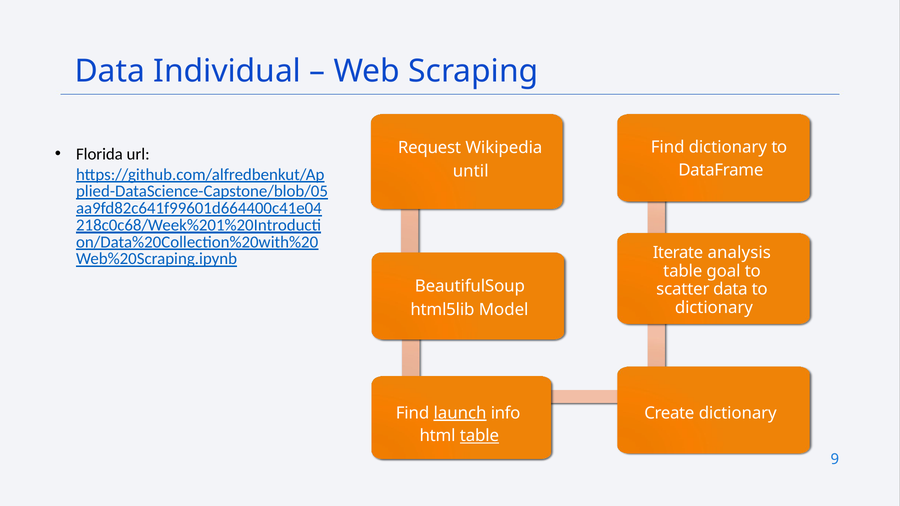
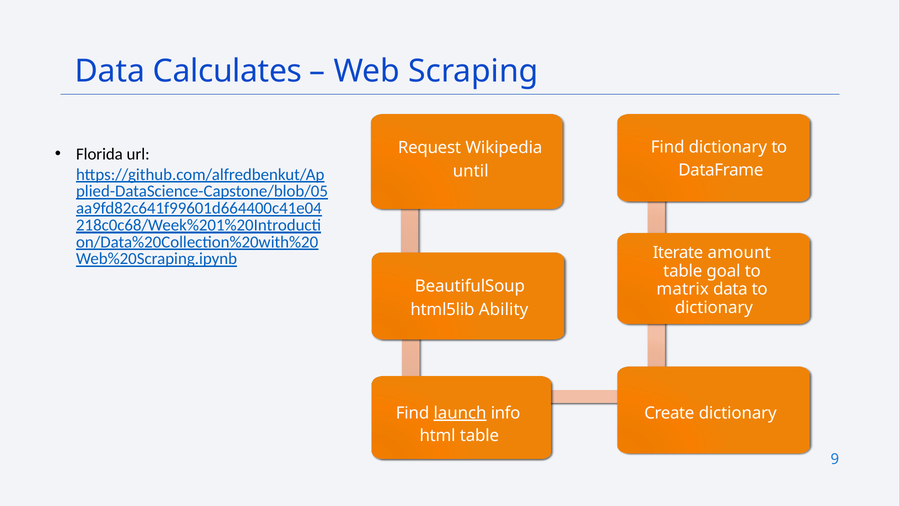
Individual: Individual -> Calculates
analysis: analysis -> amount
scatter: scatter -> matrix
Model: Model -> Ability
table at (479, 436) underline: present -> none
